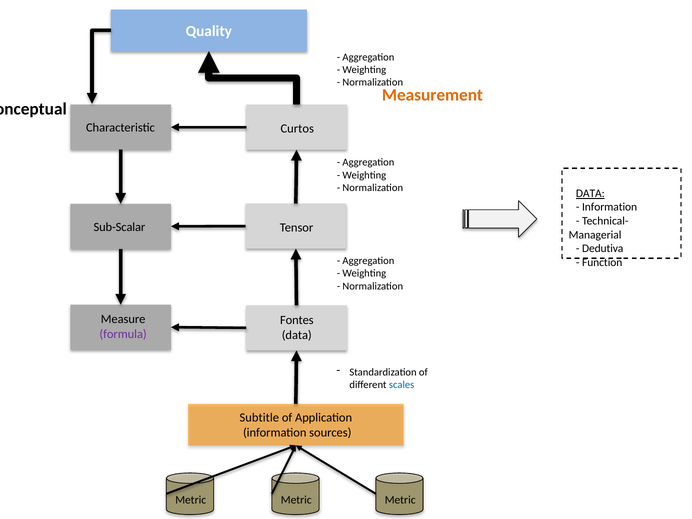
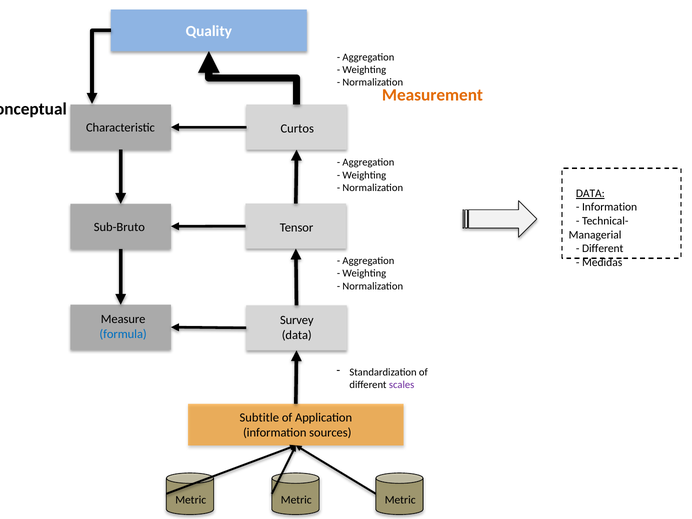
Sub-Scalar: Sub-Scalar -> Sub-Bruto
Dedutiva at (603, 249): Dedutiva -> Different
Function: Function -> Medidas
Fontes: Fontes -> Survey
formula colour: purple -> blue
scales colour: blue -> purple
